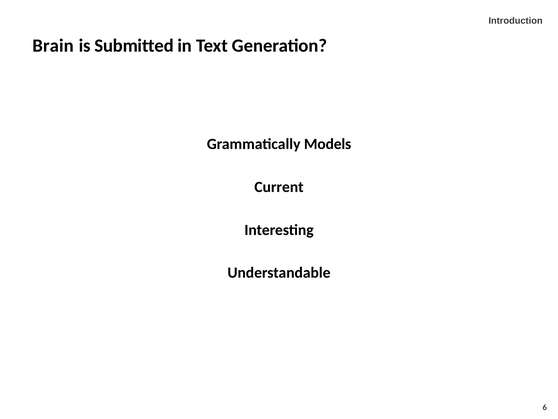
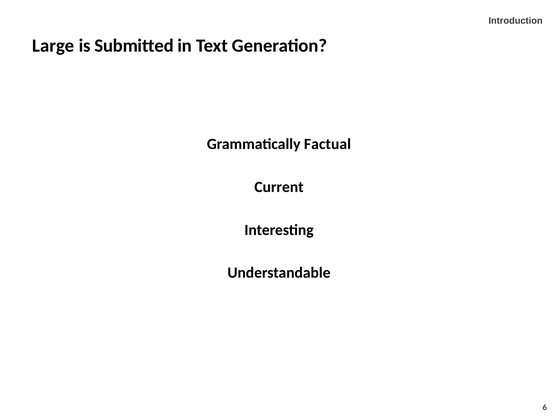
Brain: Brain -> Large
Models: Models -> Factual
